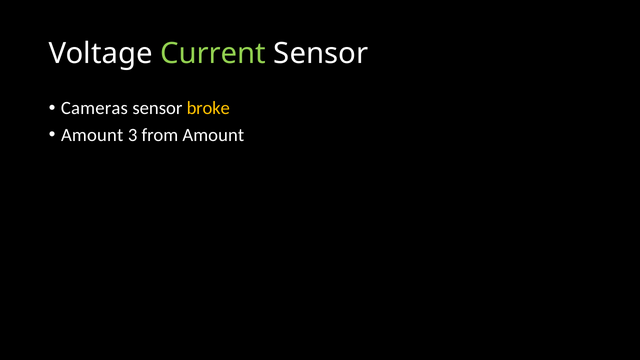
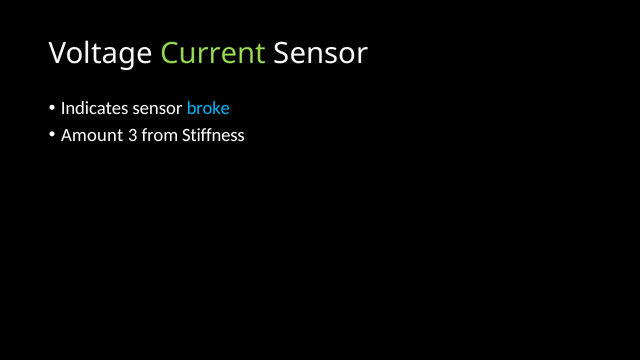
Cameras: Cameras -> Indicates
broke colour: yellow -> light blue
from Amount: Amount -> Stiffness
